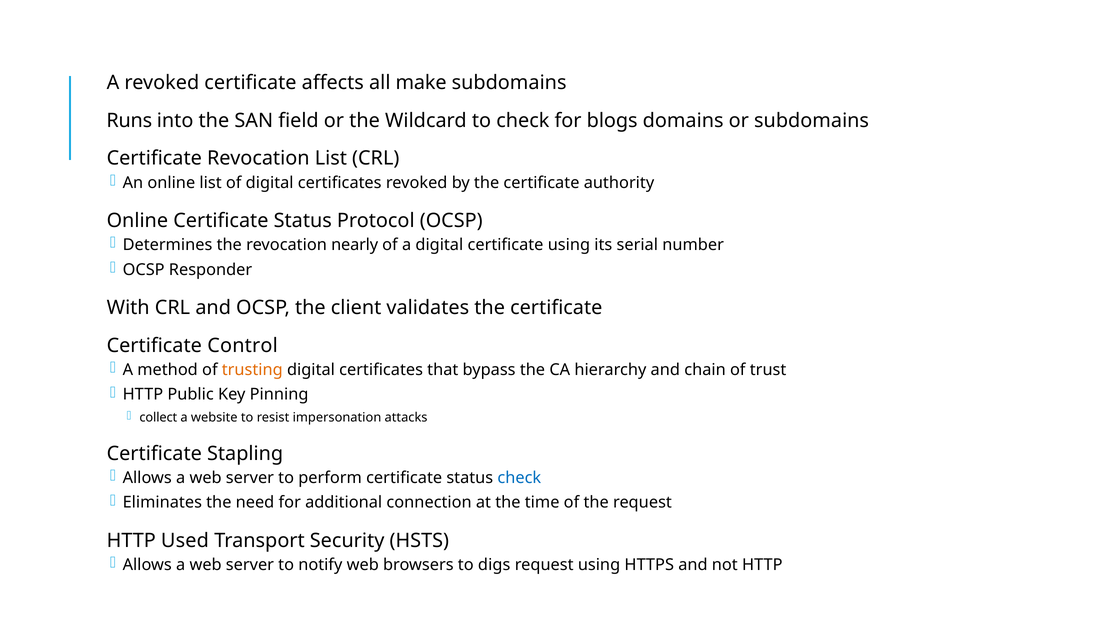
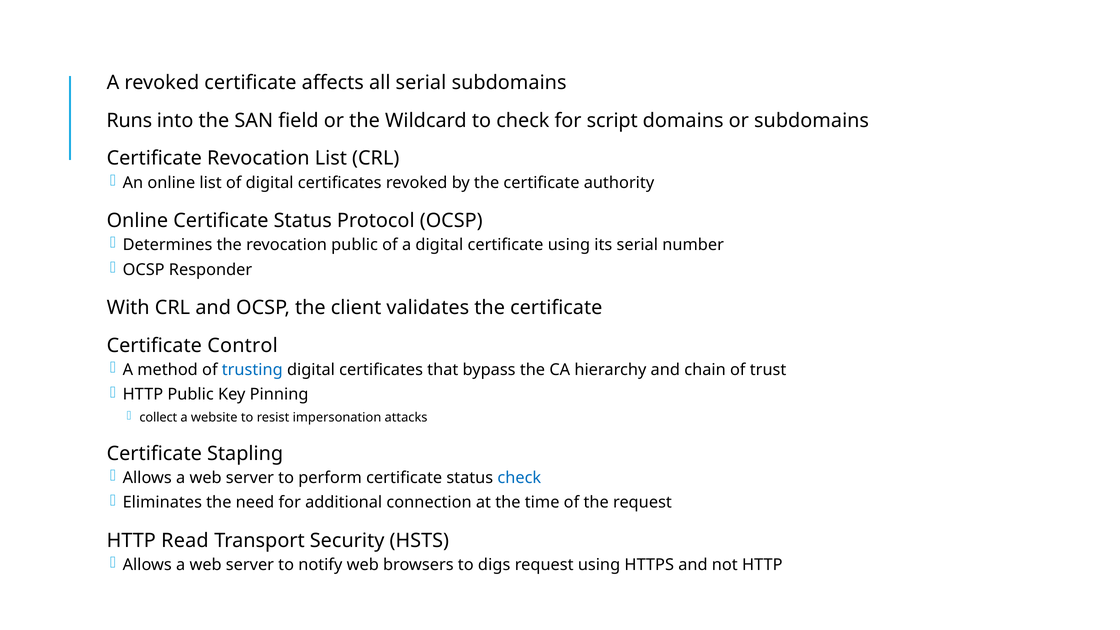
all make: make -> serial
blogs: blogs -> script
revocation nearly: nearly -> public
trusting colour: orange -> blue
Used: Used -> Read
